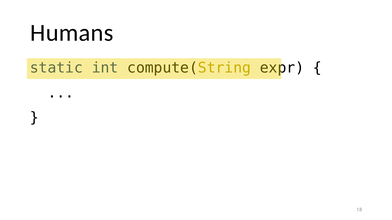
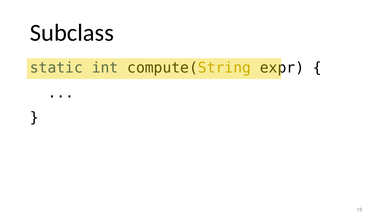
Humans: Humans -> Subclass
